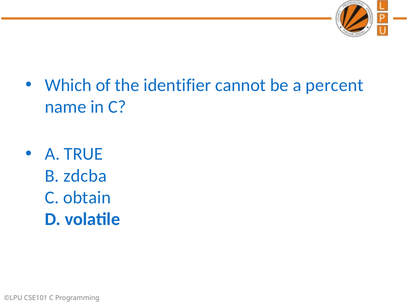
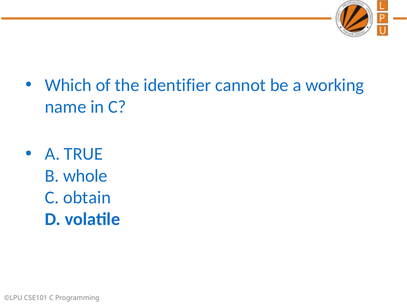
percent: percent -> working
zdcba: zdcba -> whole
